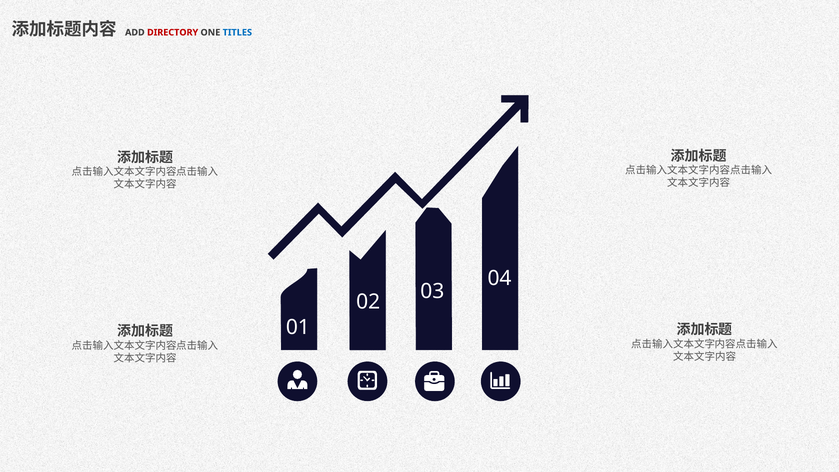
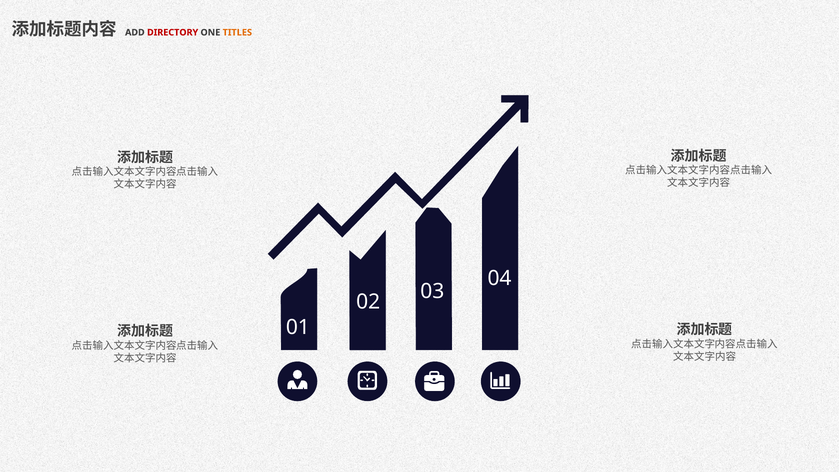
TITLES colour: blue -> orange
